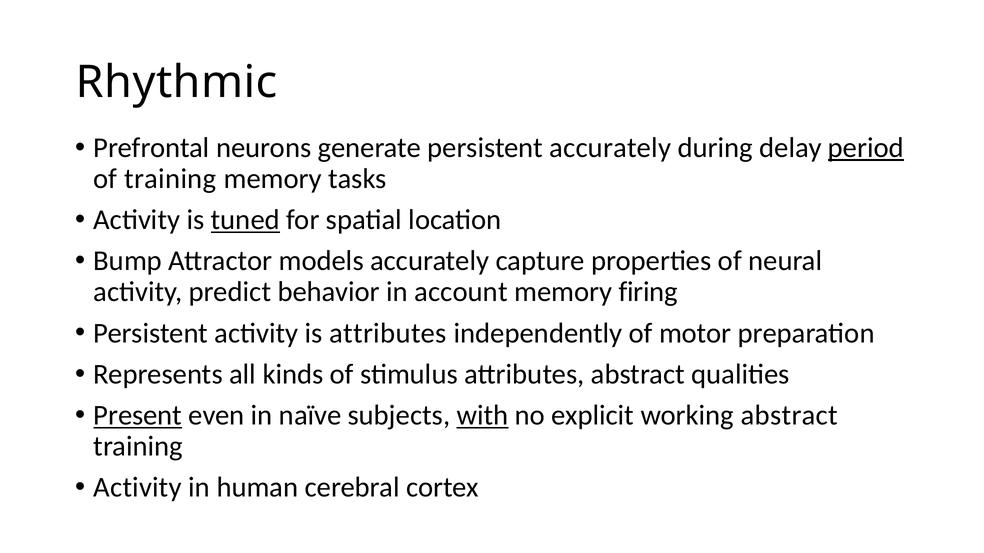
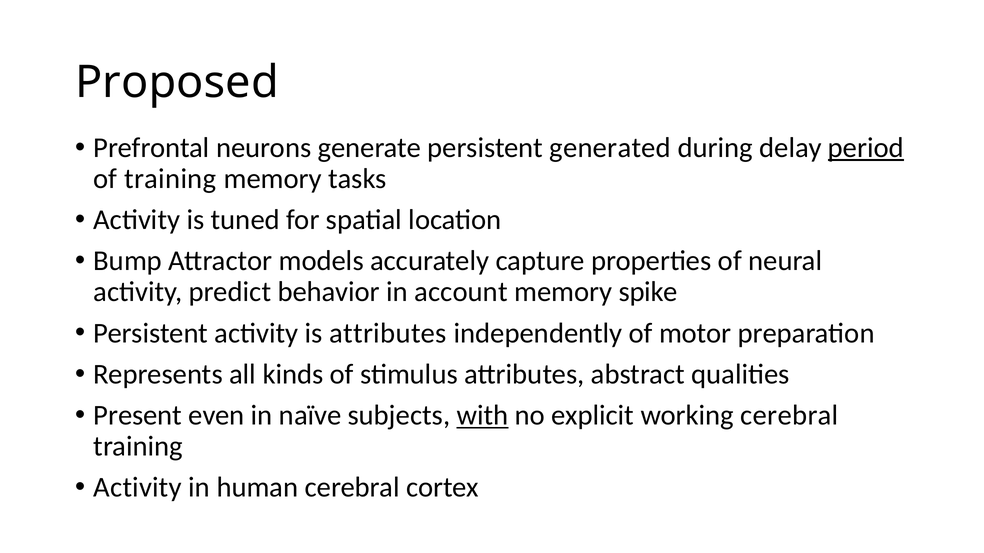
Rhythmic: Rhythmic -> Proposed
persistent accurately: accurately -> generated
tuned underline: present -> none
firing: firing -> spike
Present underline: present -> none
working abstract: abstract -> cerebral
